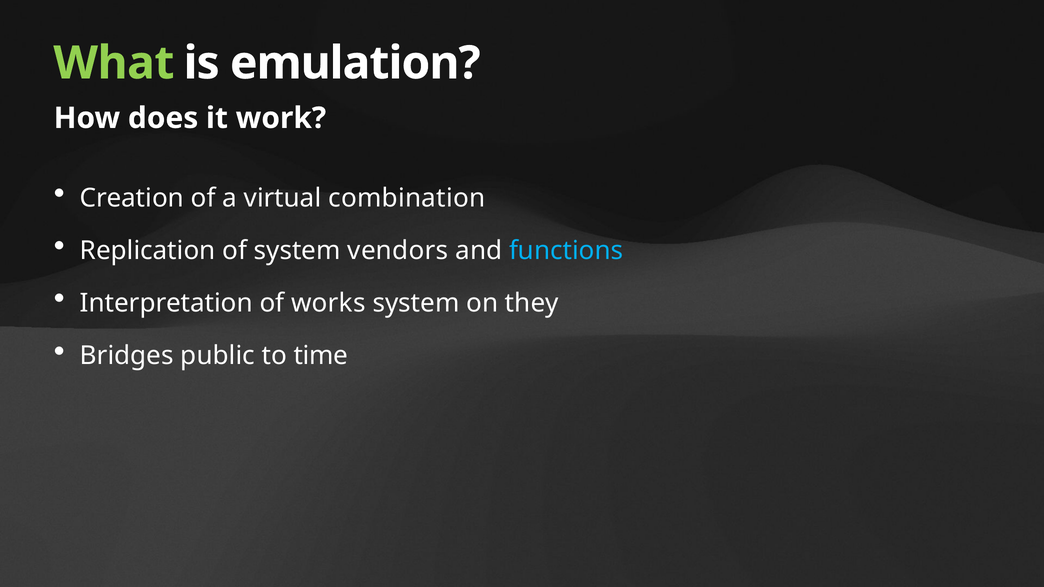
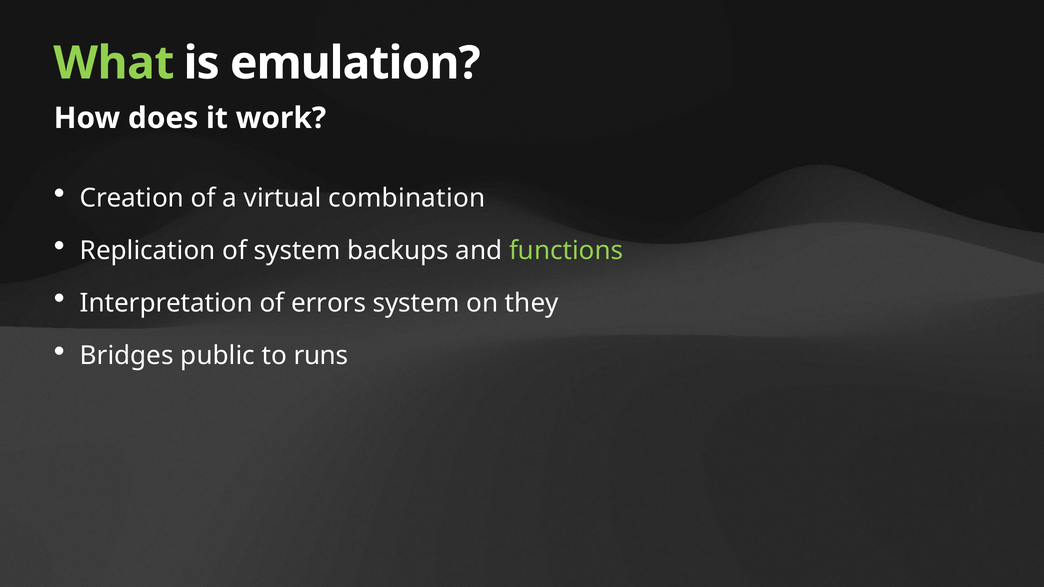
vendors: vendors -> backups
functions colour: light blue -> light green
works: works -> errors
time: time -> runs
